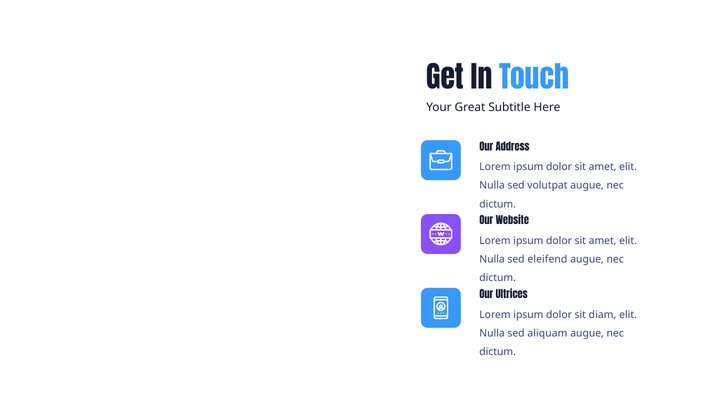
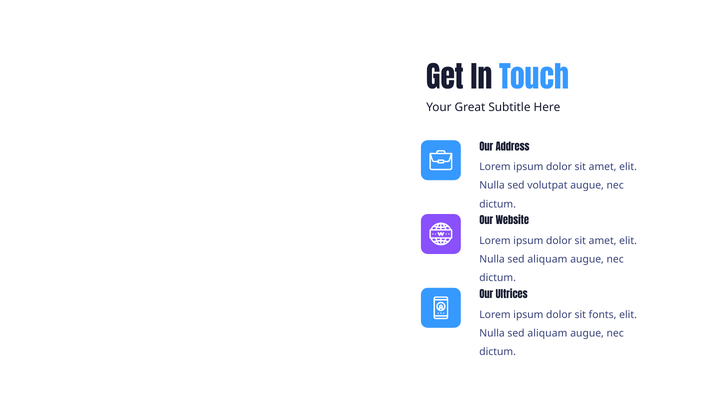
eleifend at (547, 259): eleifend -> aliquam
diam: diam -> fonts
